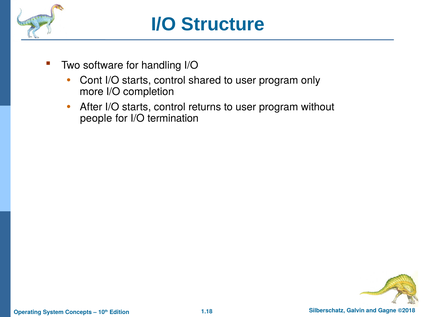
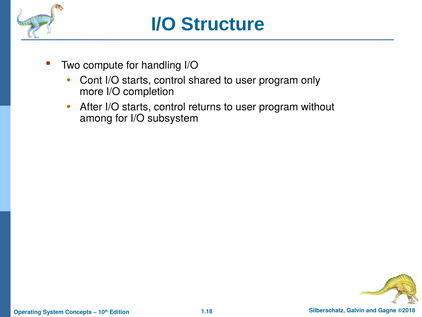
software: software -> compute
people: people -> among
termination: termination -> subsystem
